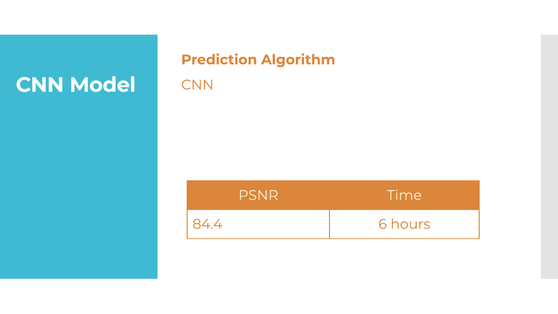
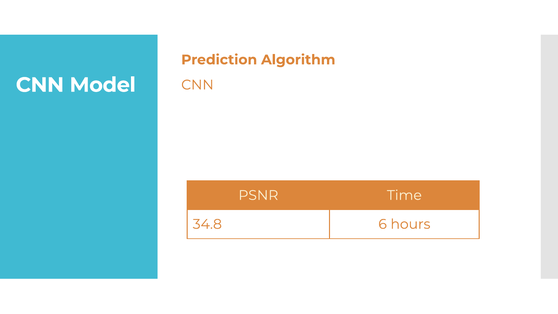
84.4: 84.4 -> 34.8
